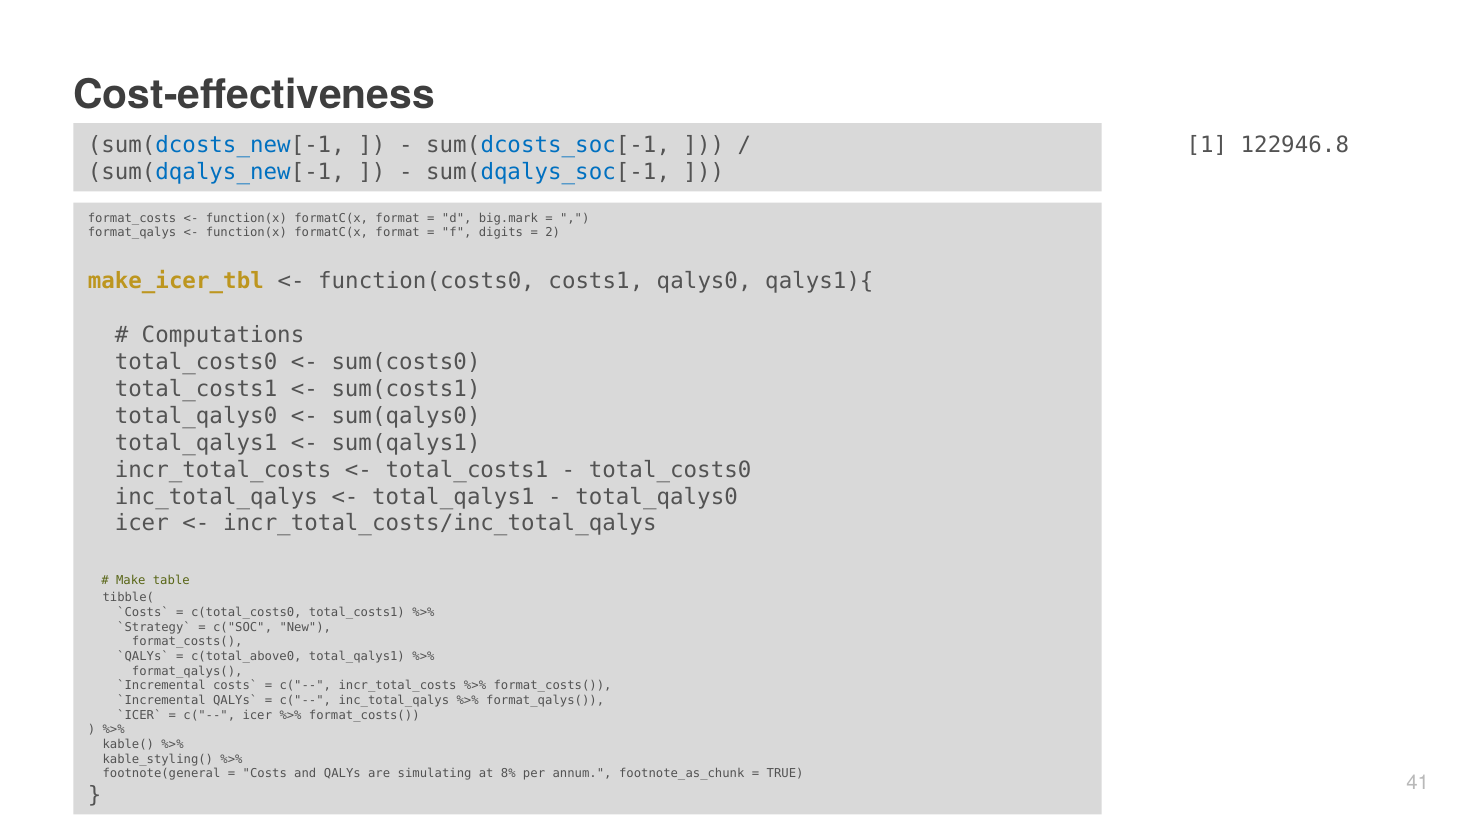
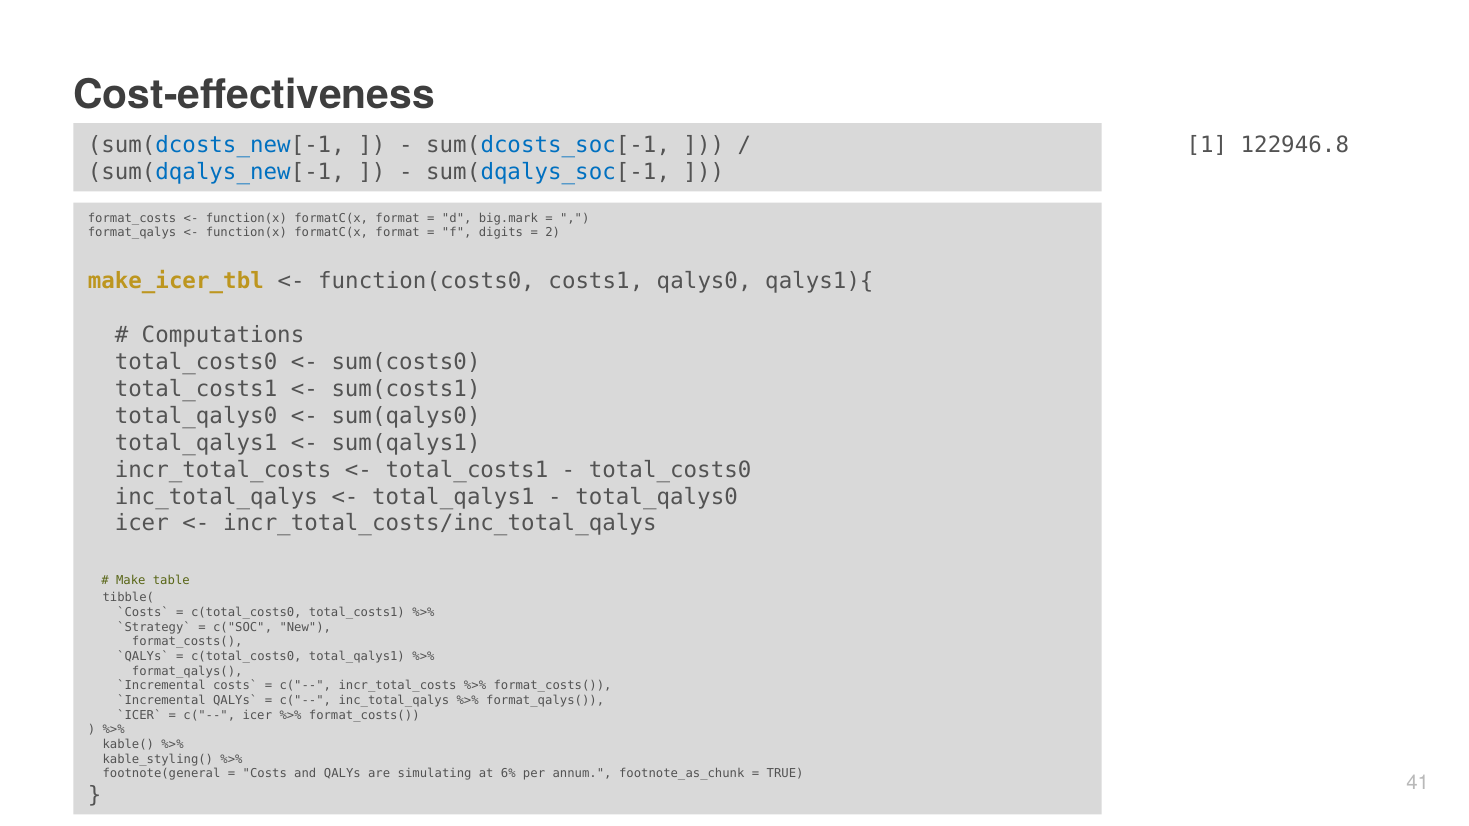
c(total_above0 at (246, 657): c(total_above0 -> c(total_costs0
8%: 8% -> 6%
